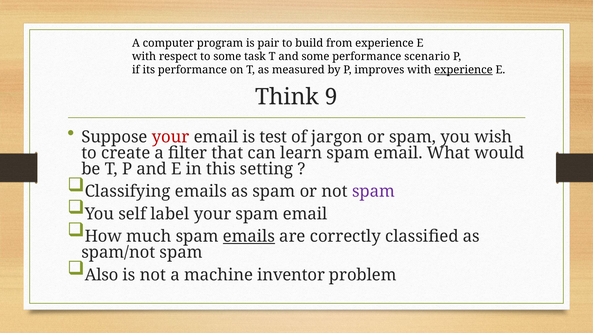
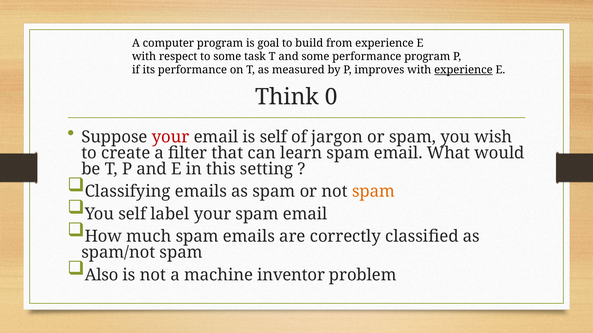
pair: pair -> goal
performance scenario: scenario -> program
9: 9 -> 0
is test: test -> self
spam at (374, 192) colour: purple -> orange
emails at (249, 237) underline: present -> none
